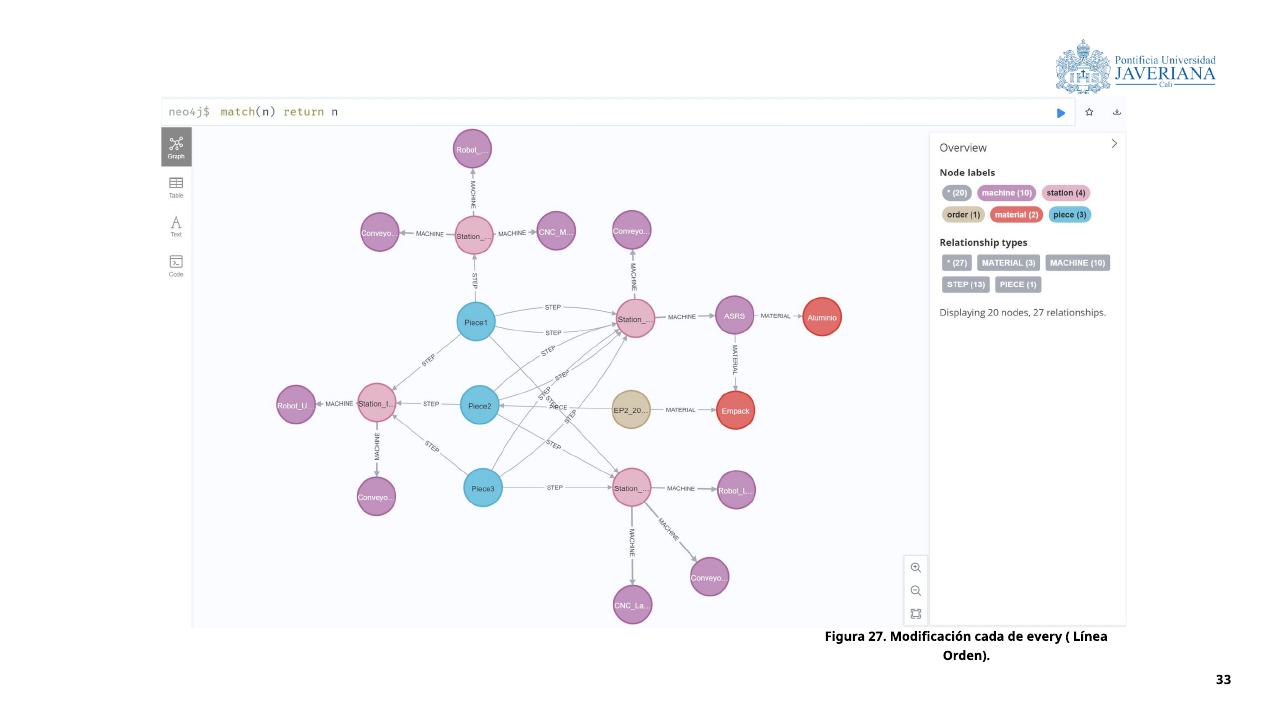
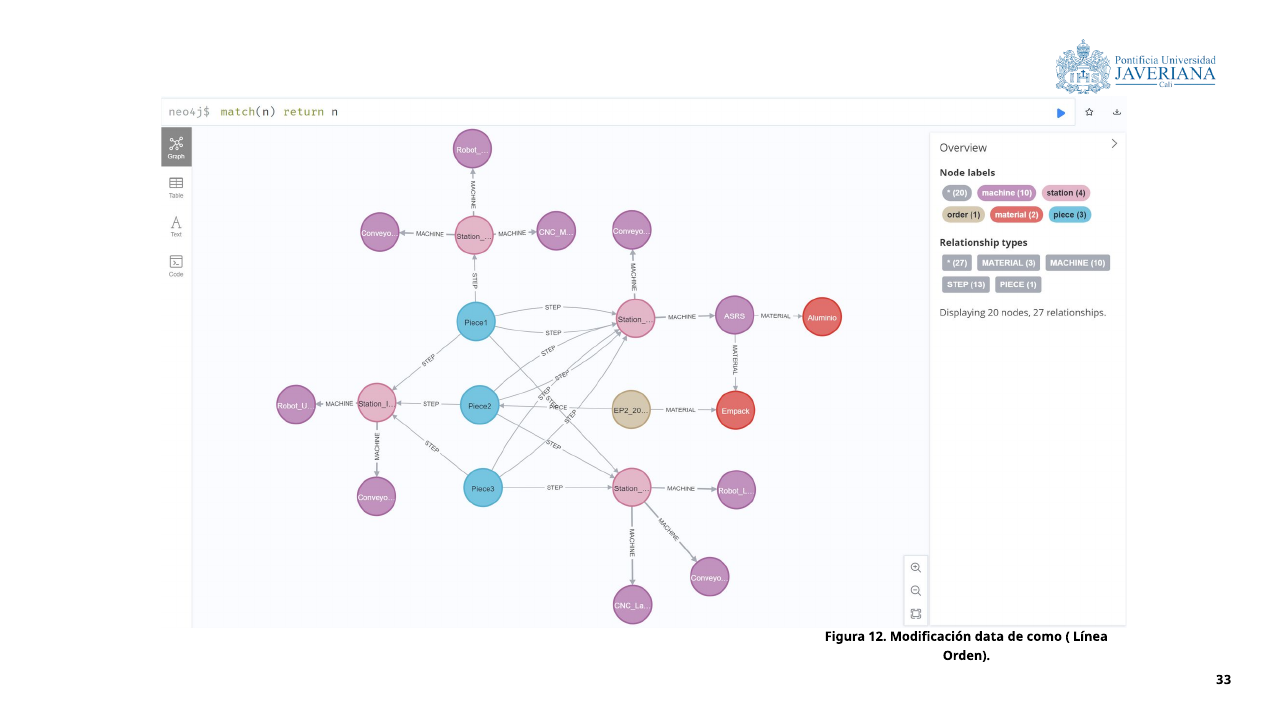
27: 27 -> 12
cada: cada -> data
every: every -> como
